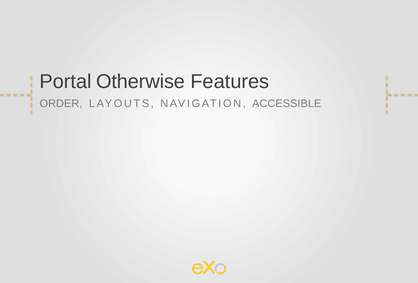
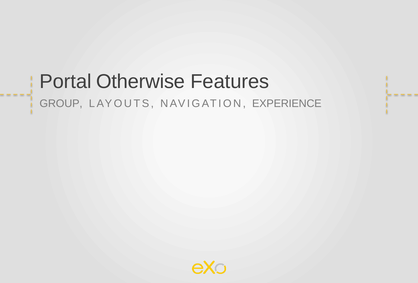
ORDER: ORDER -> GROUP
ACCESSIBLE: ACCESSIBLE -> EXPERIENCE
